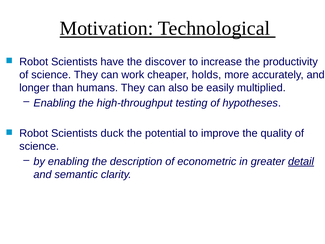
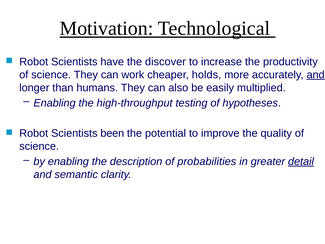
and at (316, 75) underline: none -> present
duck: duck -> been
econometric: econometric -> probabilities
